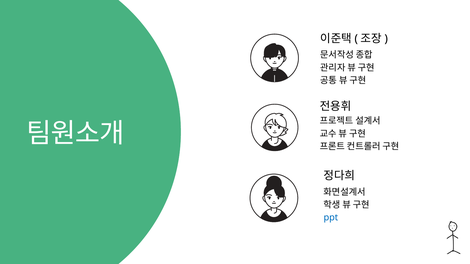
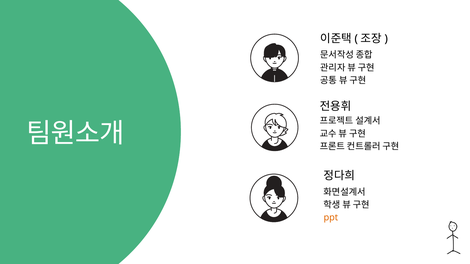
ppt colour: blue -> orange
